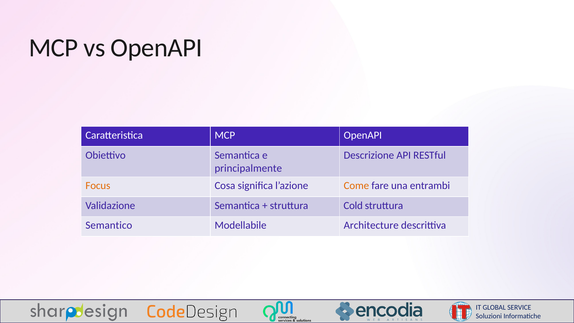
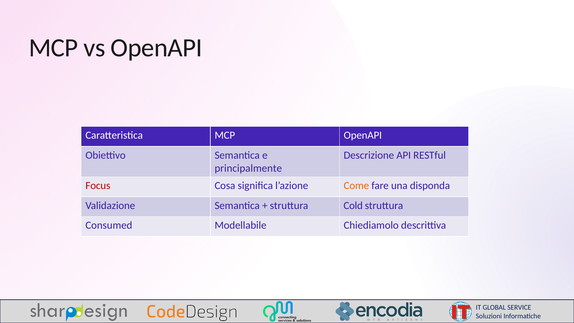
Focus colour: orange -> red
entrambi: entrambi -> disponda
Semantico: Semantico -> Consumed
Architecture: Architecture -> Chiediamolo
